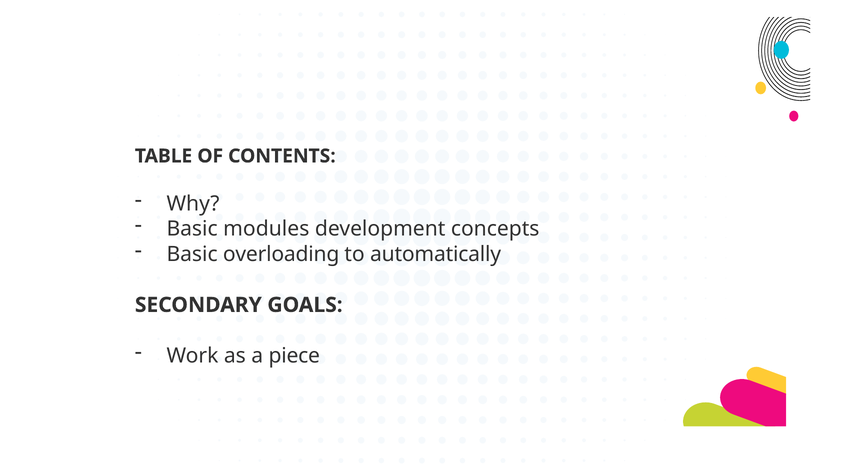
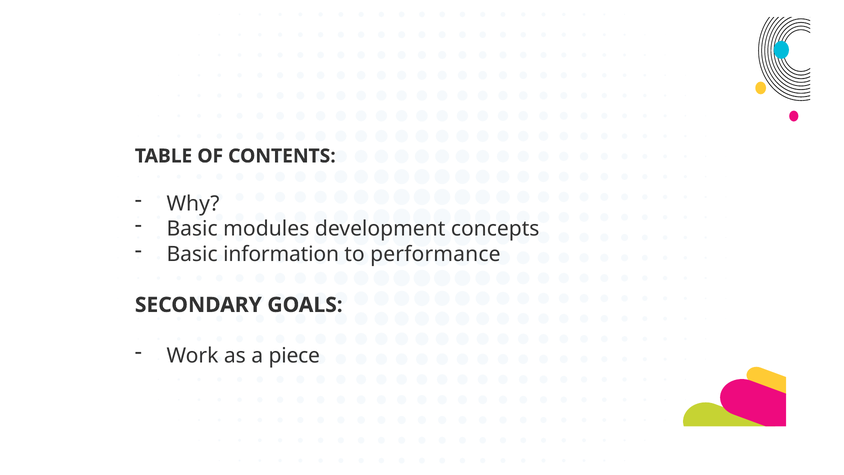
overloading: overloading -> information
automatically: automatically -> performance
